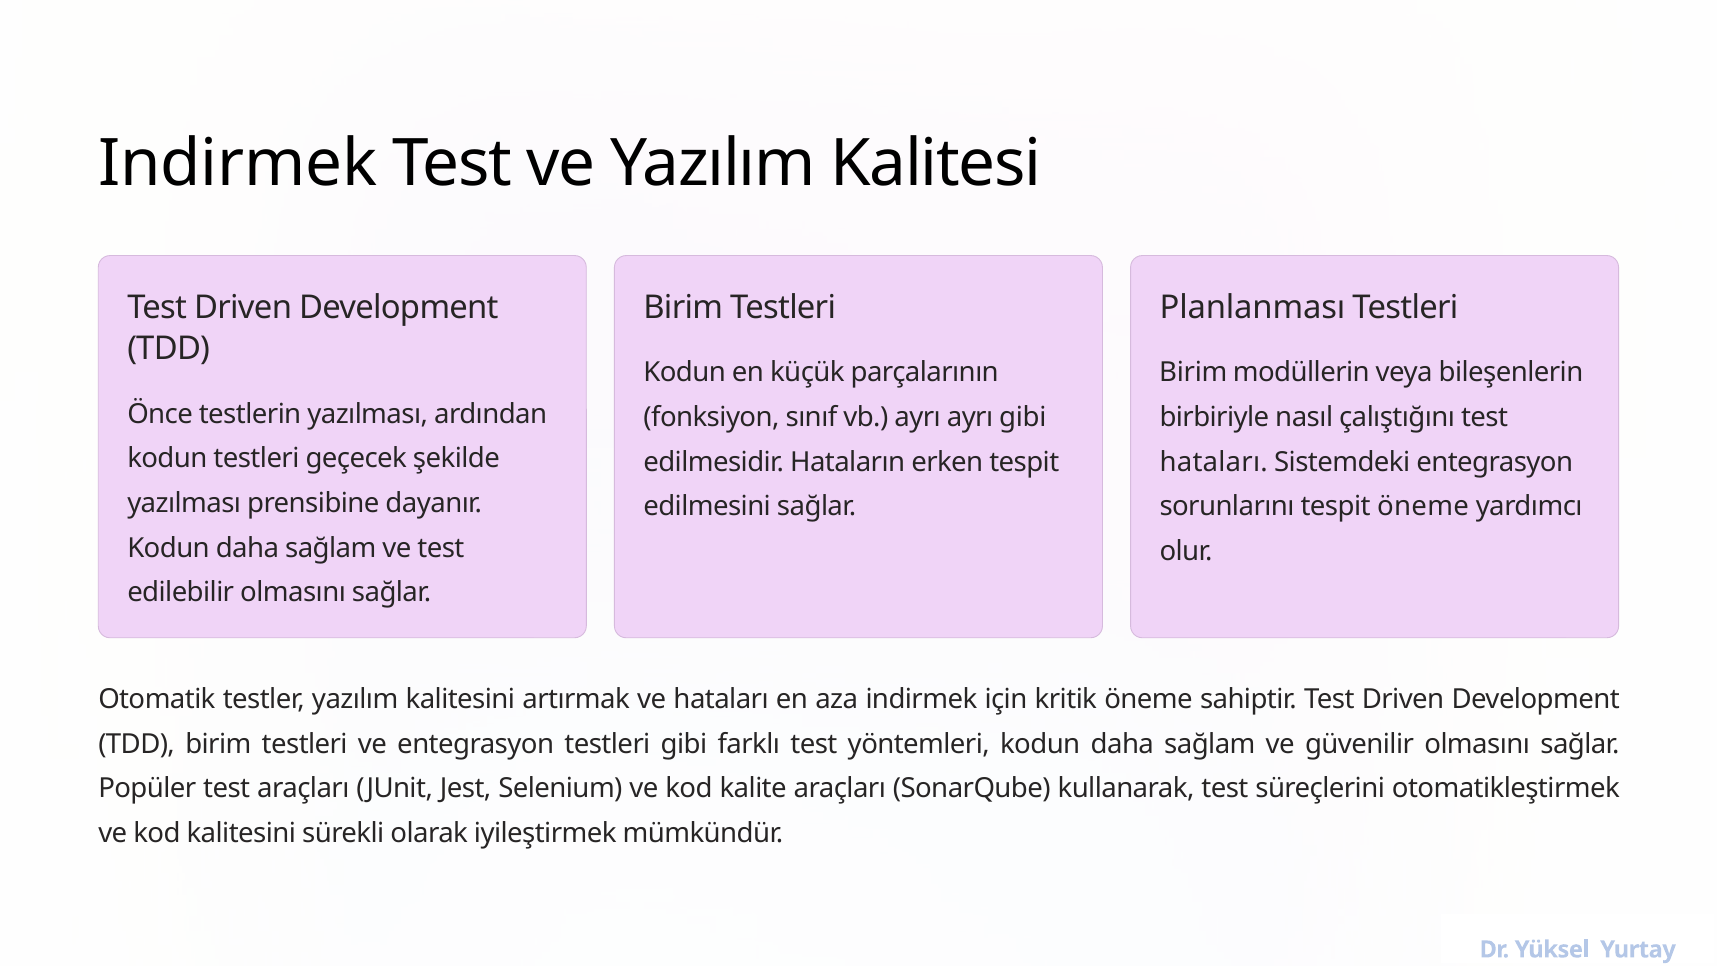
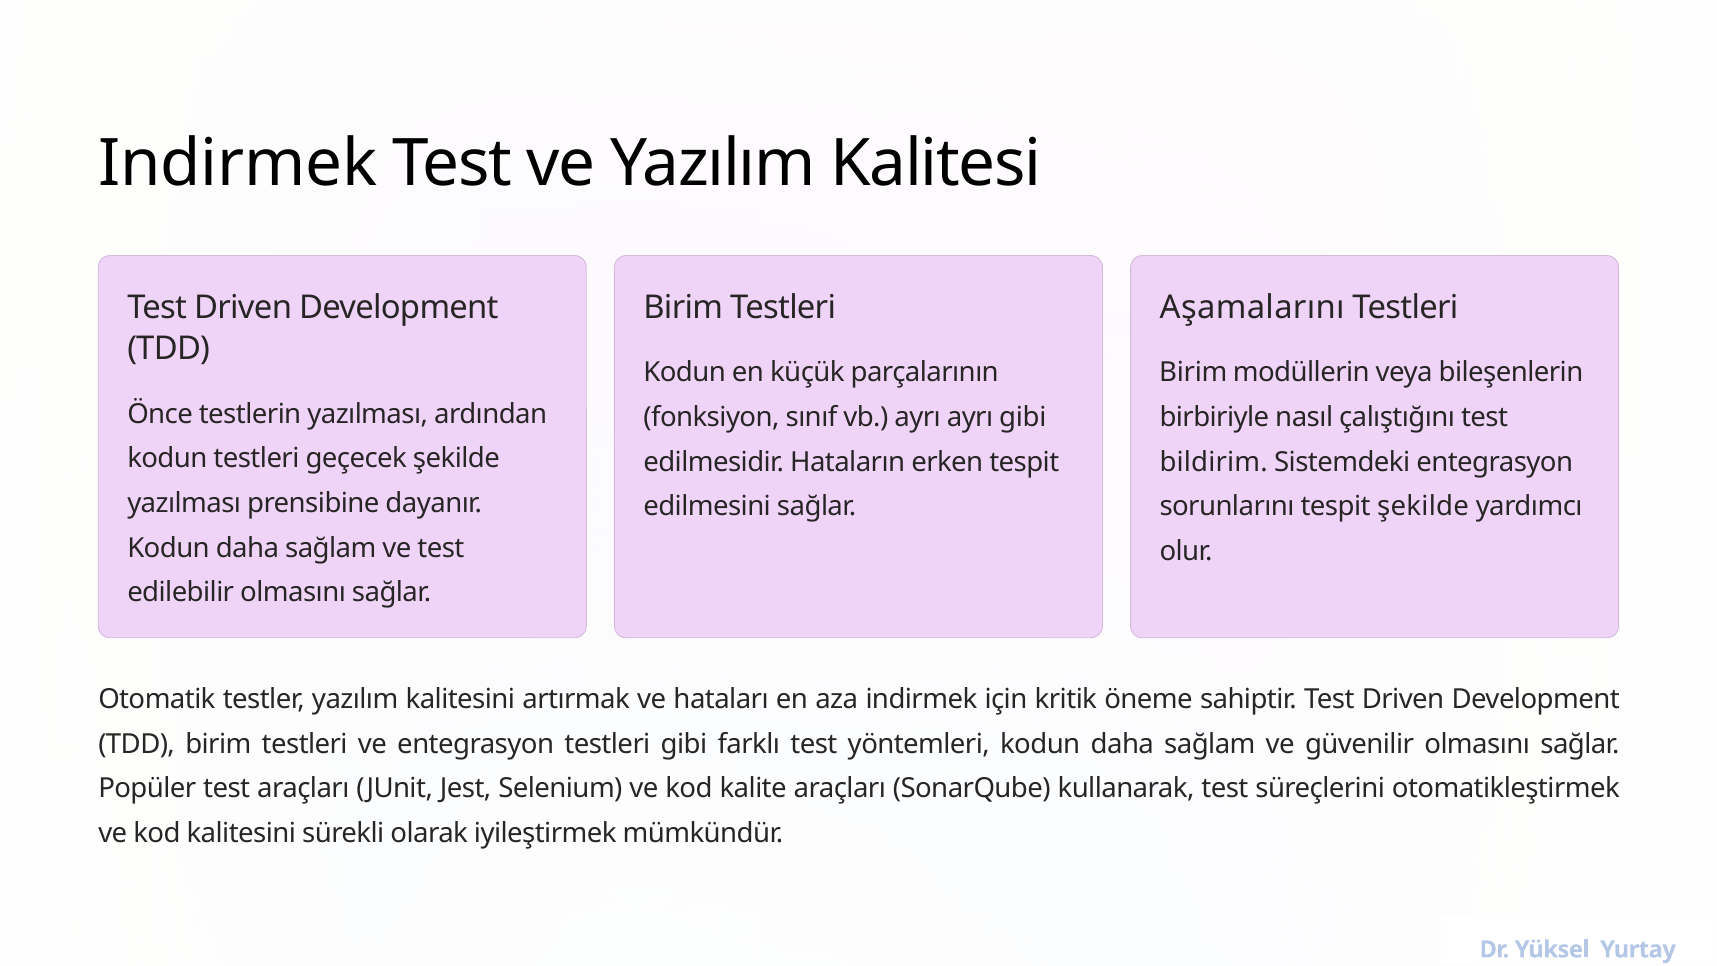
Planlanması: Planlanması -> Aşamalarını
hataları at (1214, 462): hataları -> bildirim
tespit öneme: öneme -> şekilde
